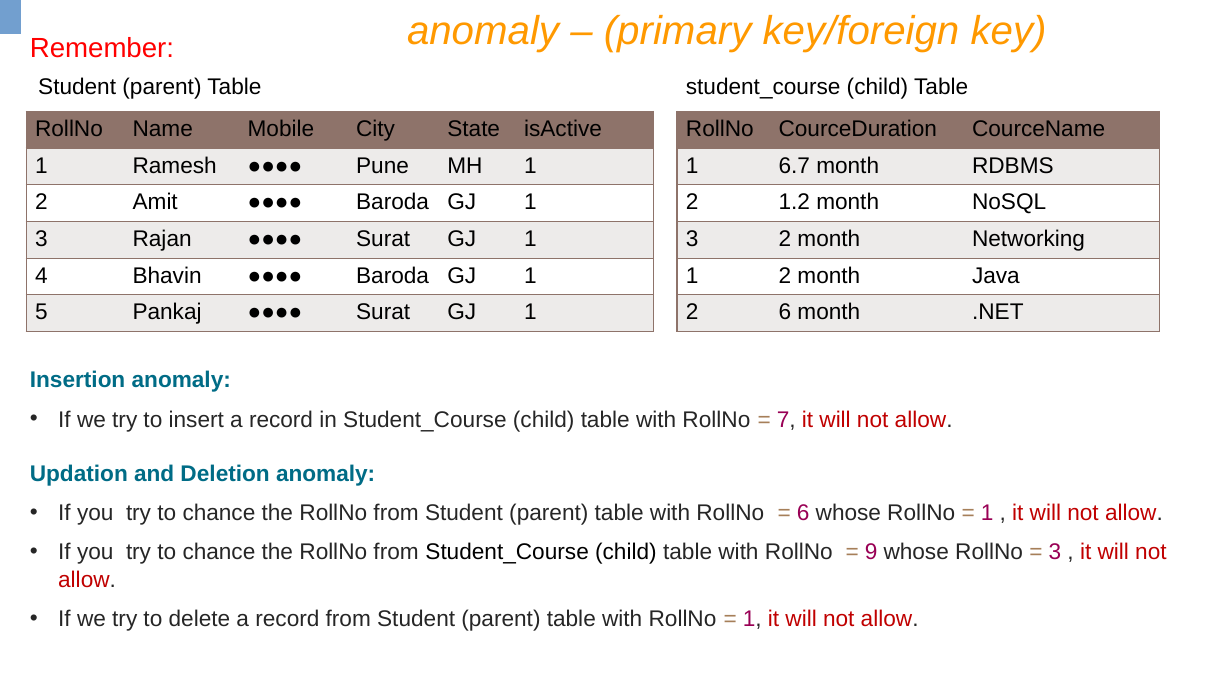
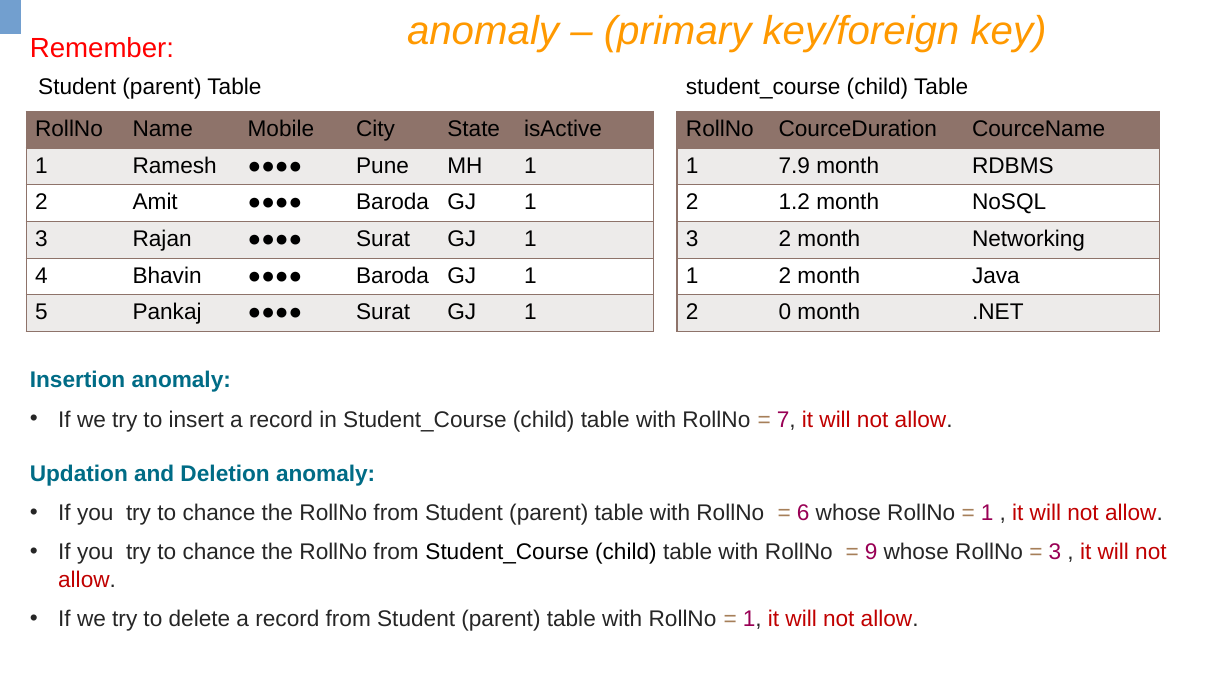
6.7: 6.7 -> 7.9
2 6: 6 -> 0
